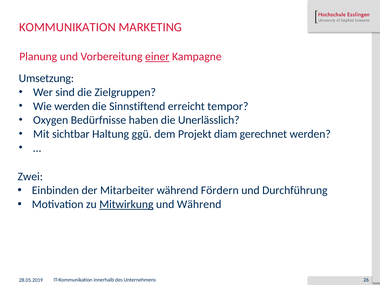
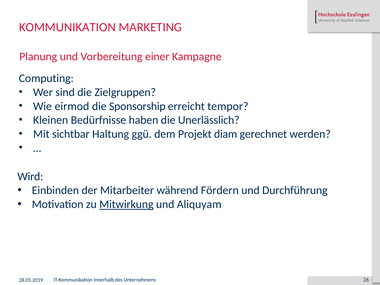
einer underline: present -> none
Umsetzung: Umsetzung -> Computing
Wie werden: werden -> eirmod
Sinnstiftend: Sinnstiftend -> Sponsorship
Oxygen: Oxygen -> Kleinen
Zwei: Zwei -> Wird
und Während: Während -> Aliquyam
